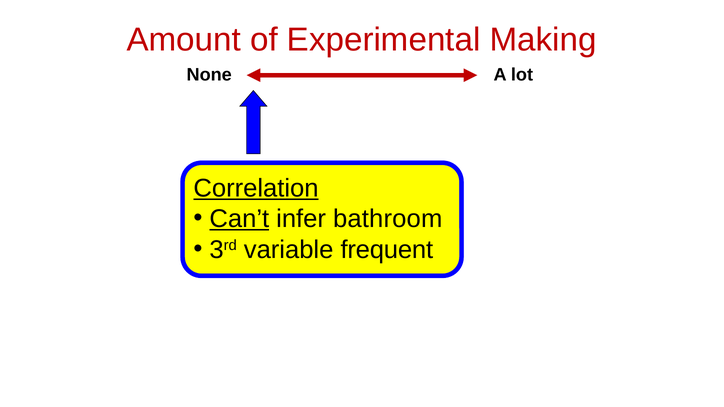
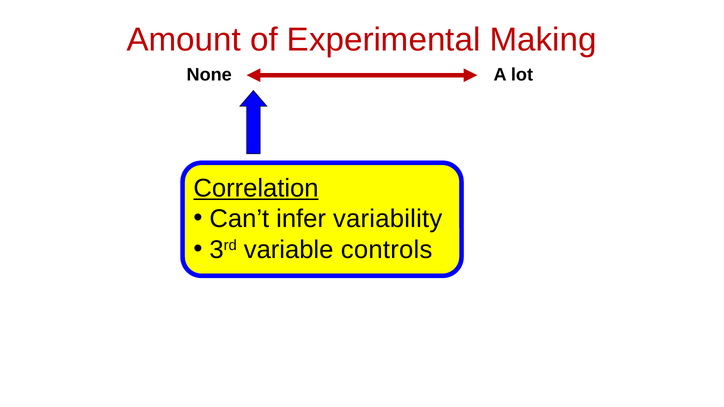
Can’t underline: present -> none
bathroom: bathroom -> variability
frequent: frequent -> controls
